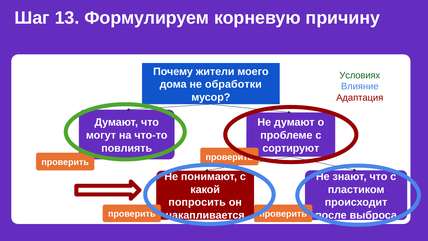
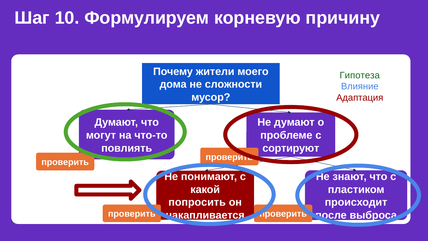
13: 13 -> 10
Условиях: Условиях -> Гипотеза
обработки: обработки -> сложности
